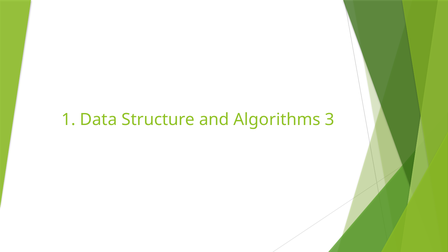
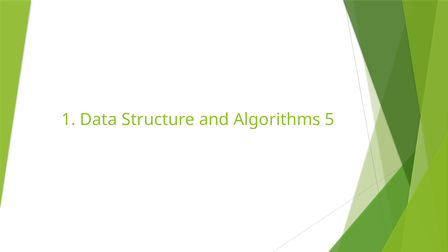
3: 3 -> 5
